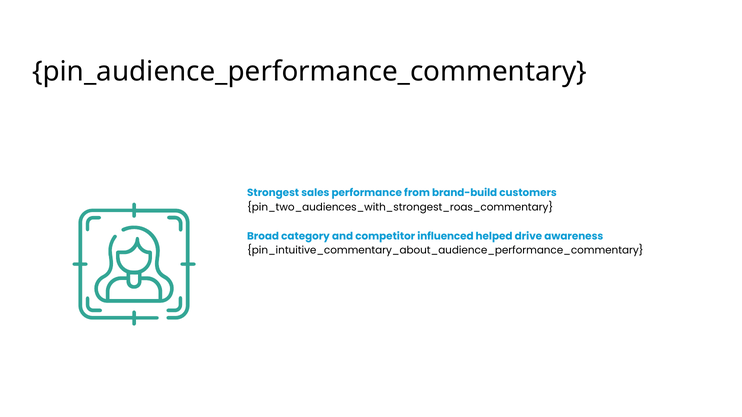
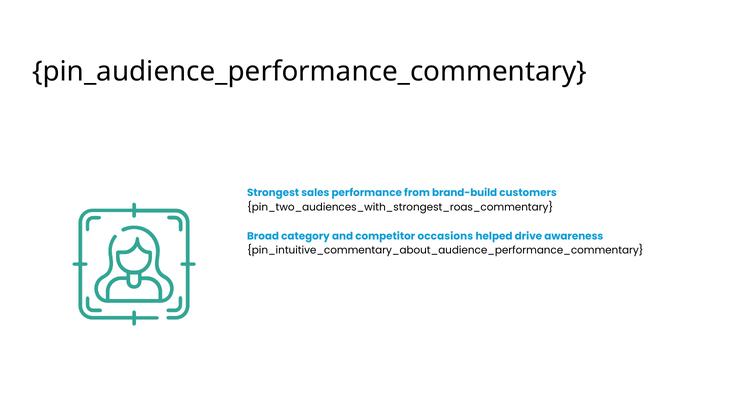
influenced: influenced -> occasions
